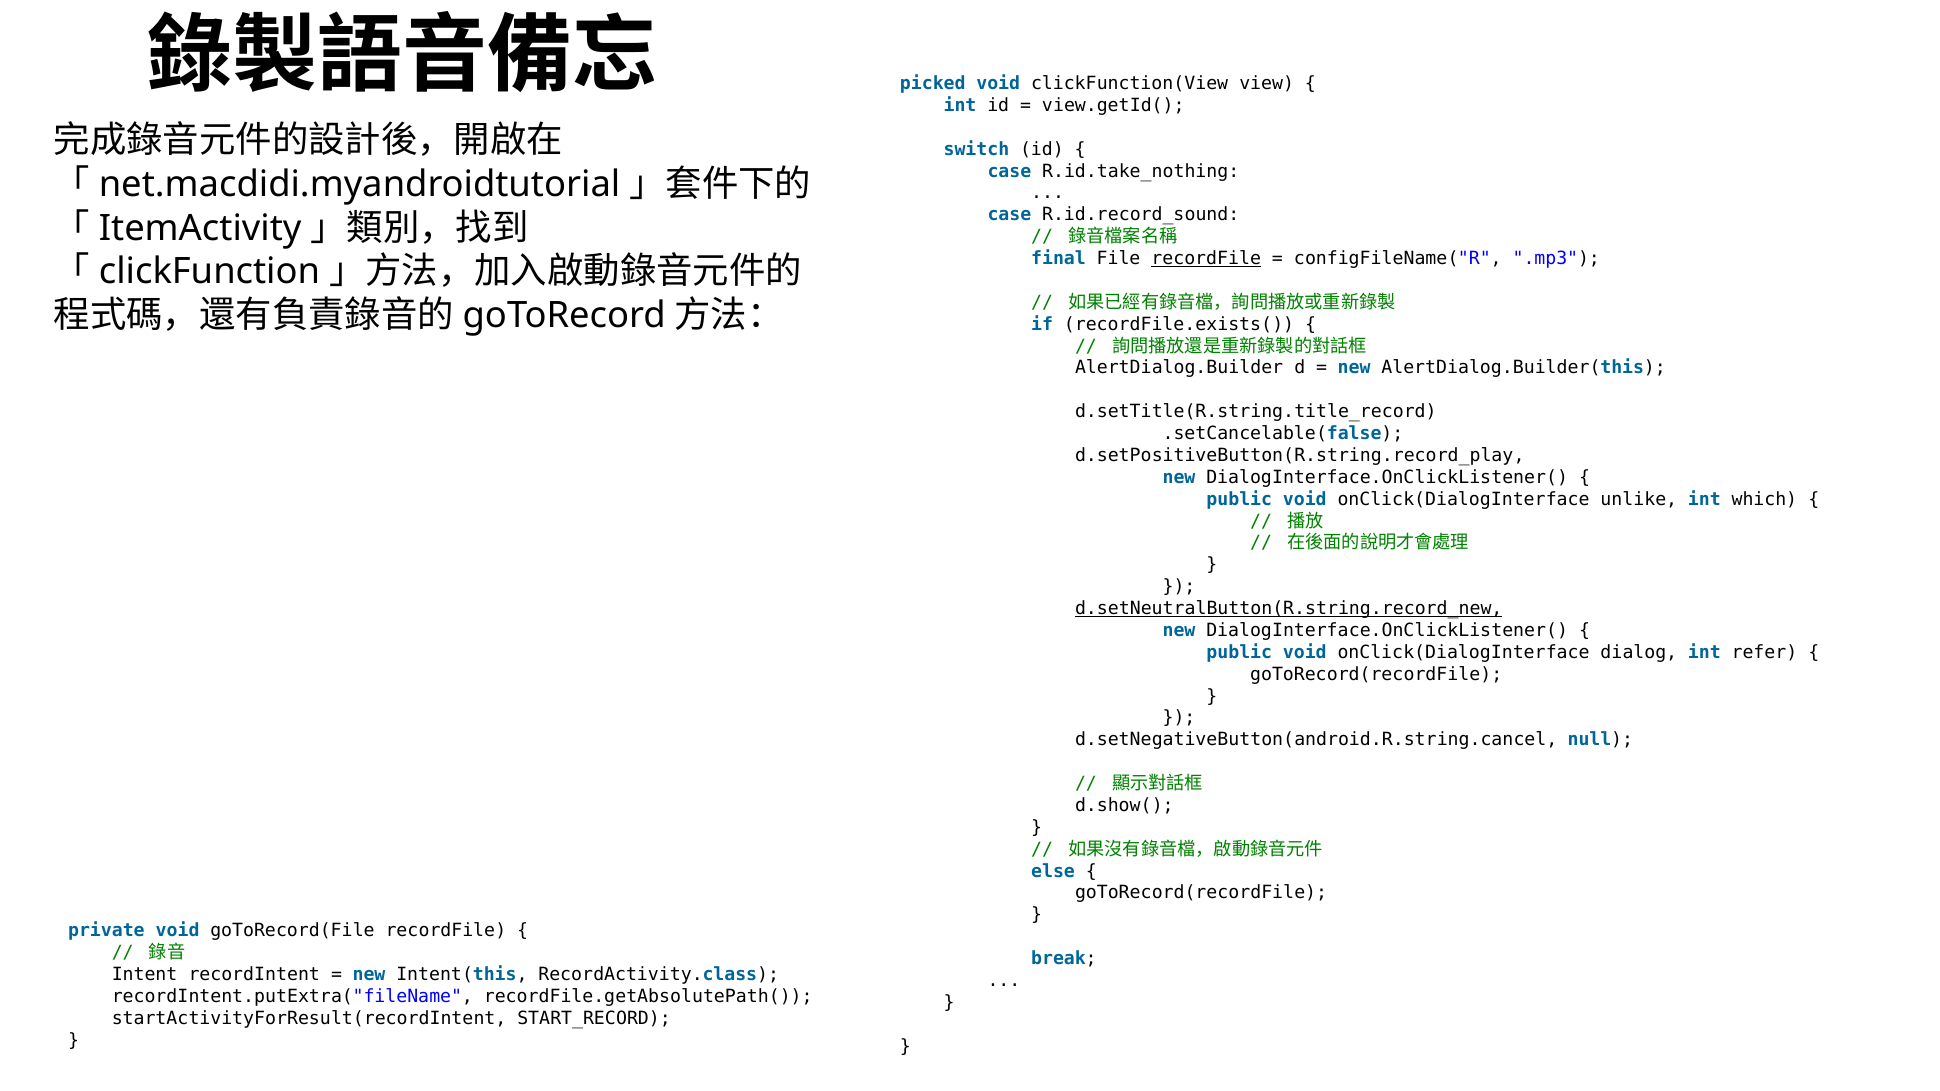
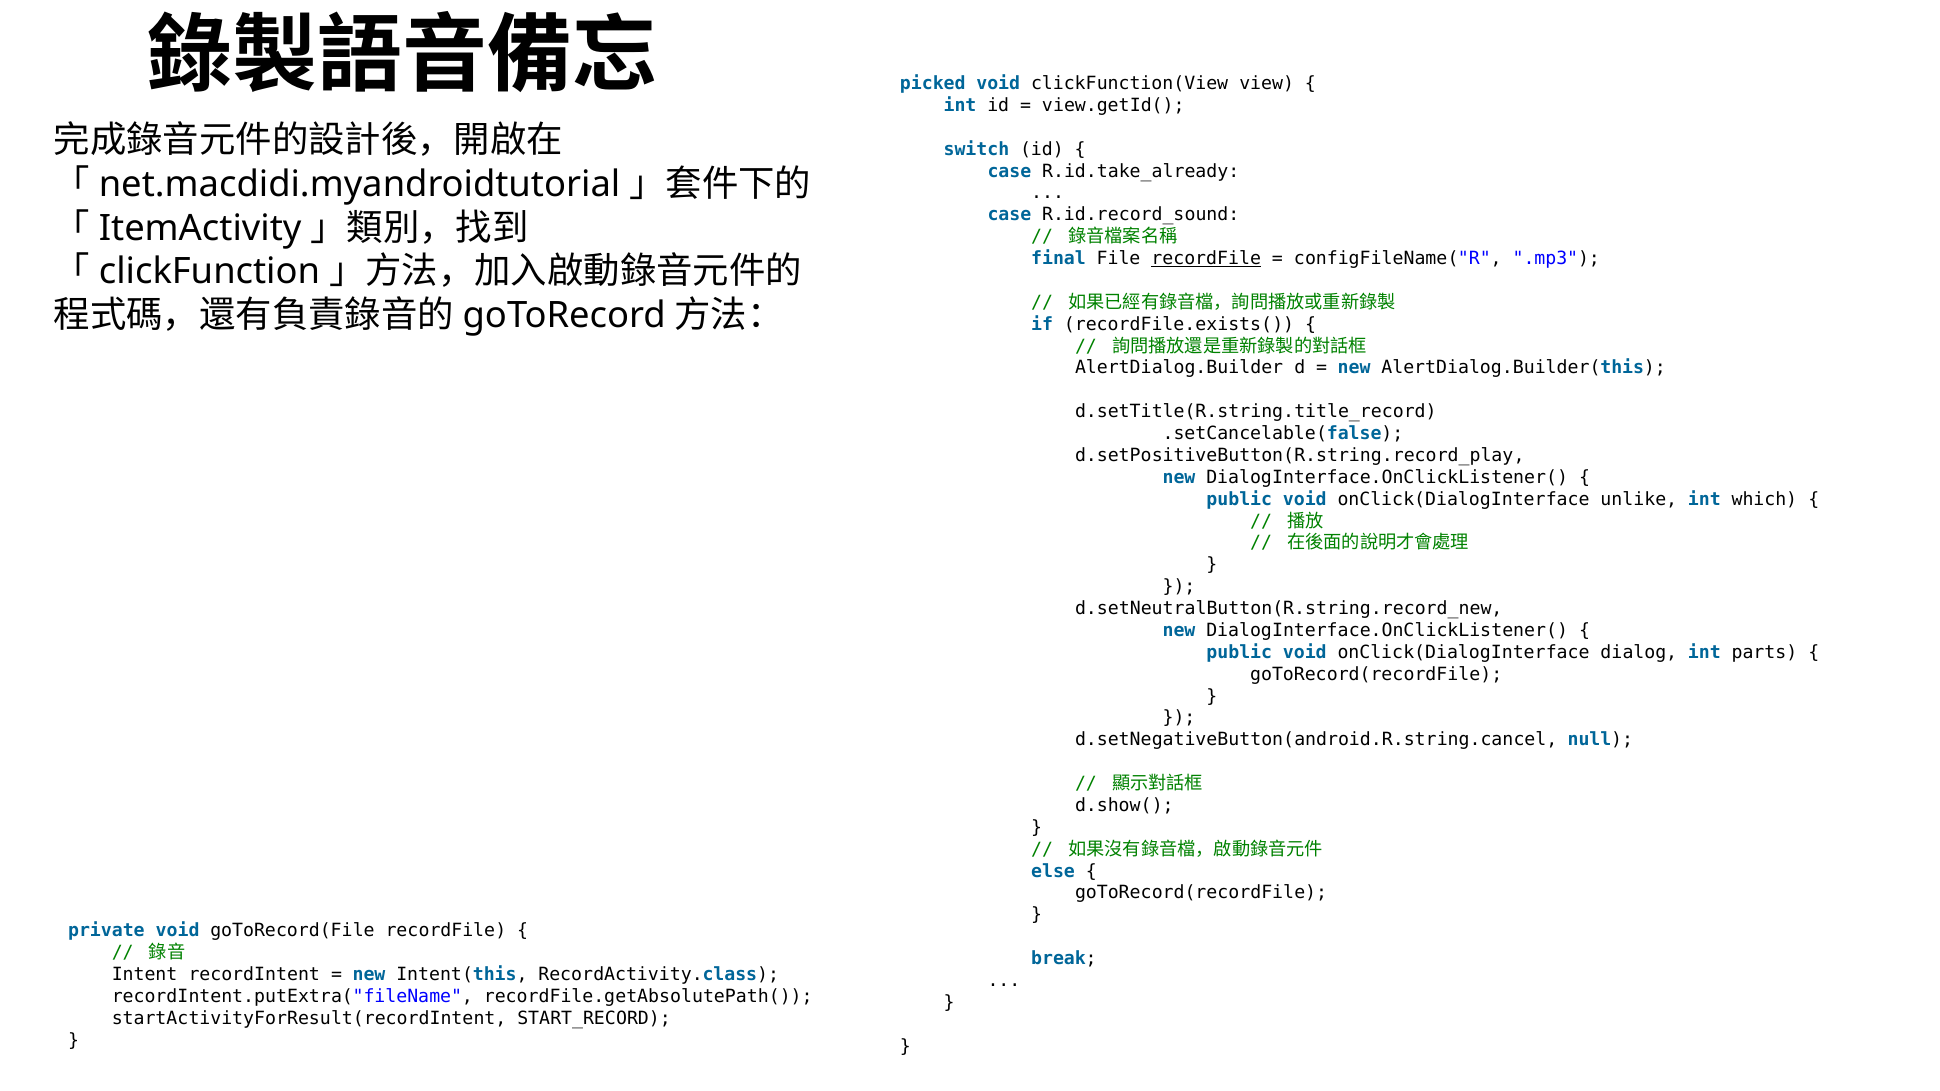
R.id.take_nothing: R.id.take_nothing -> R.id.take_already
d.setNeutralButton(R.string.record_new underline: present -> none
refer: refer -> parts
